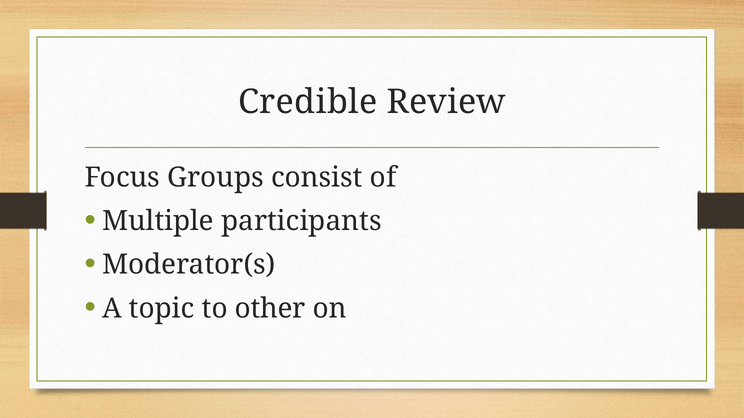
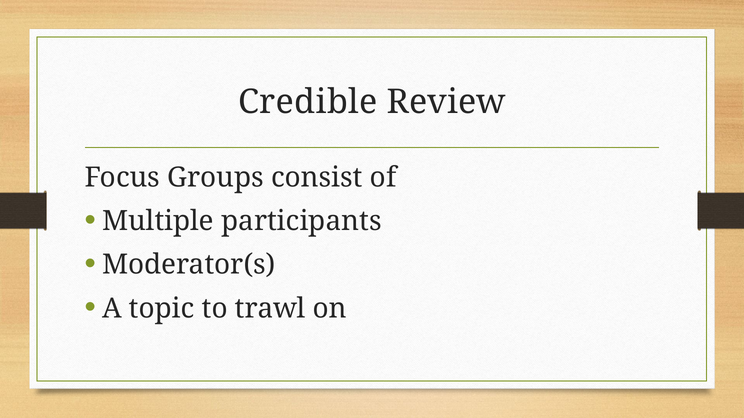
other: other -> trawl
